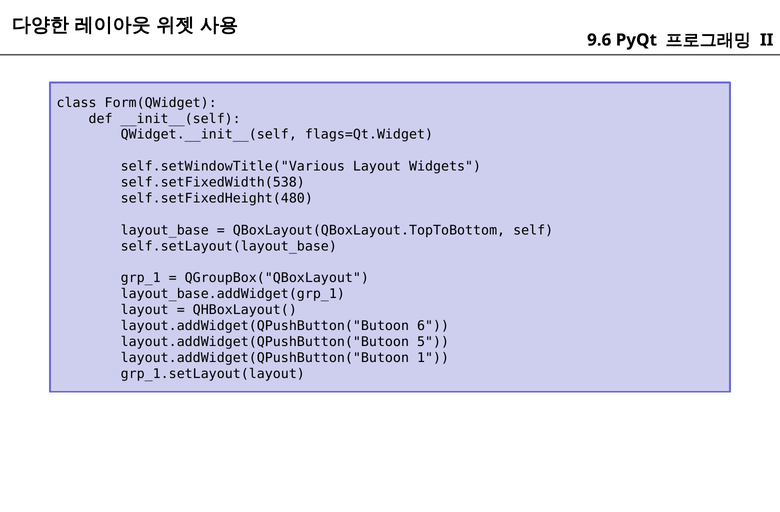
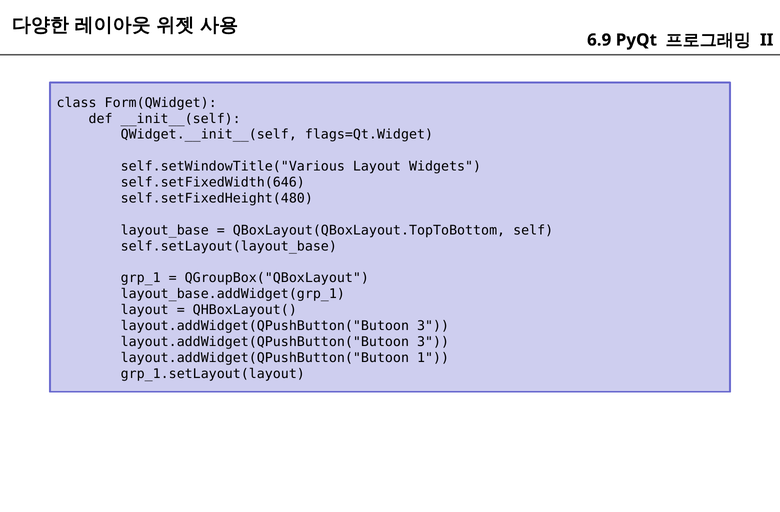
9.6: 9.6 -> 6.9
self.setFixedWidth(538: self.setFixedWidth(538 -> self.setFixedWidth(646
6 at (433, 326): 6 -> 3
5 at (433, 342): 5 -> 3
